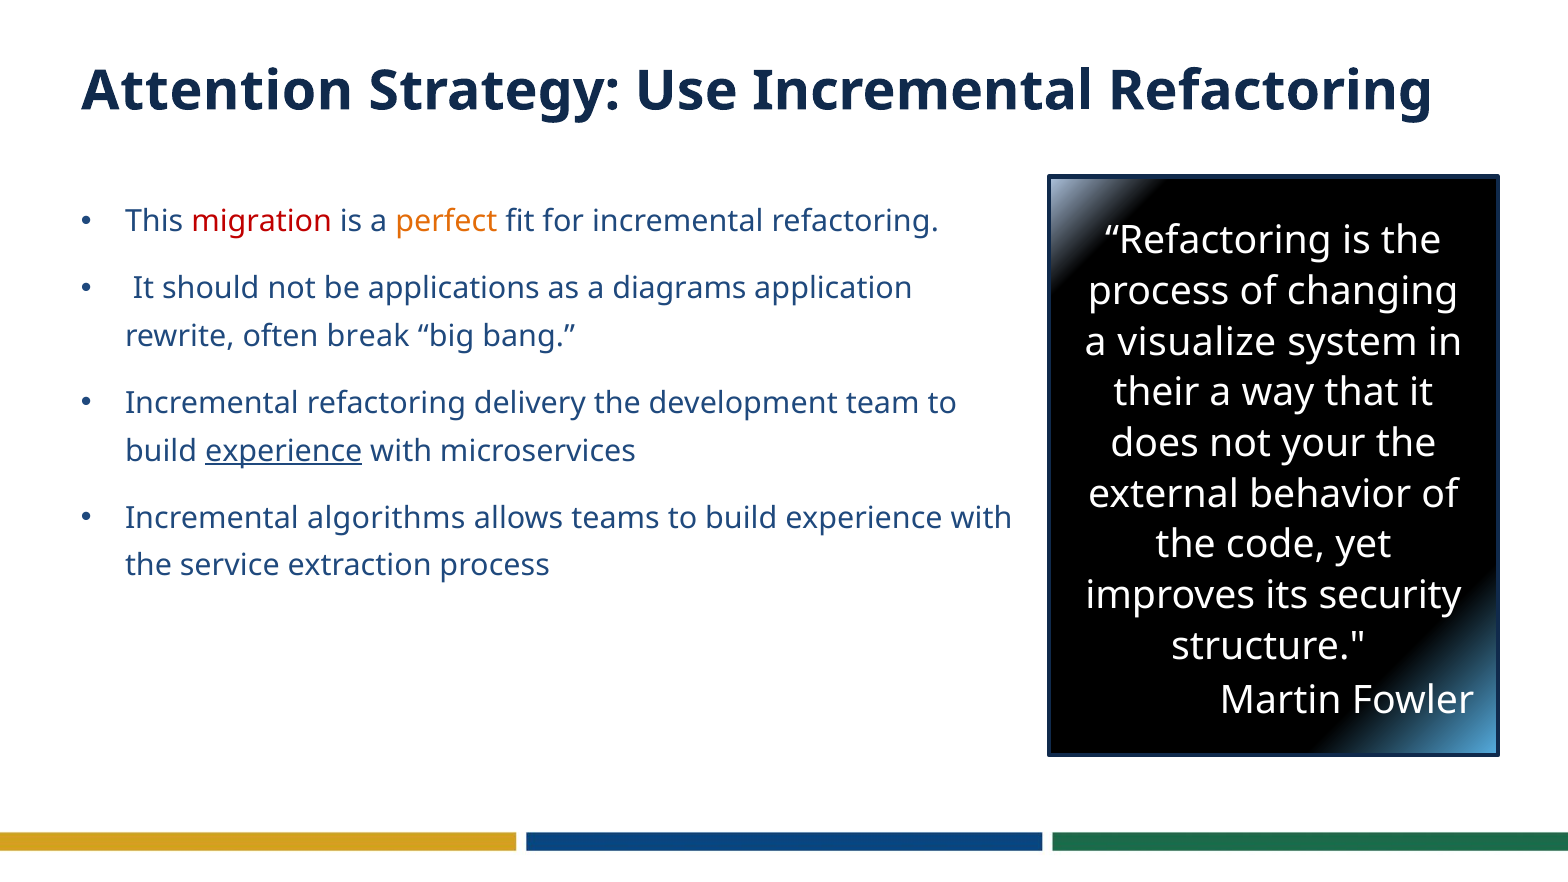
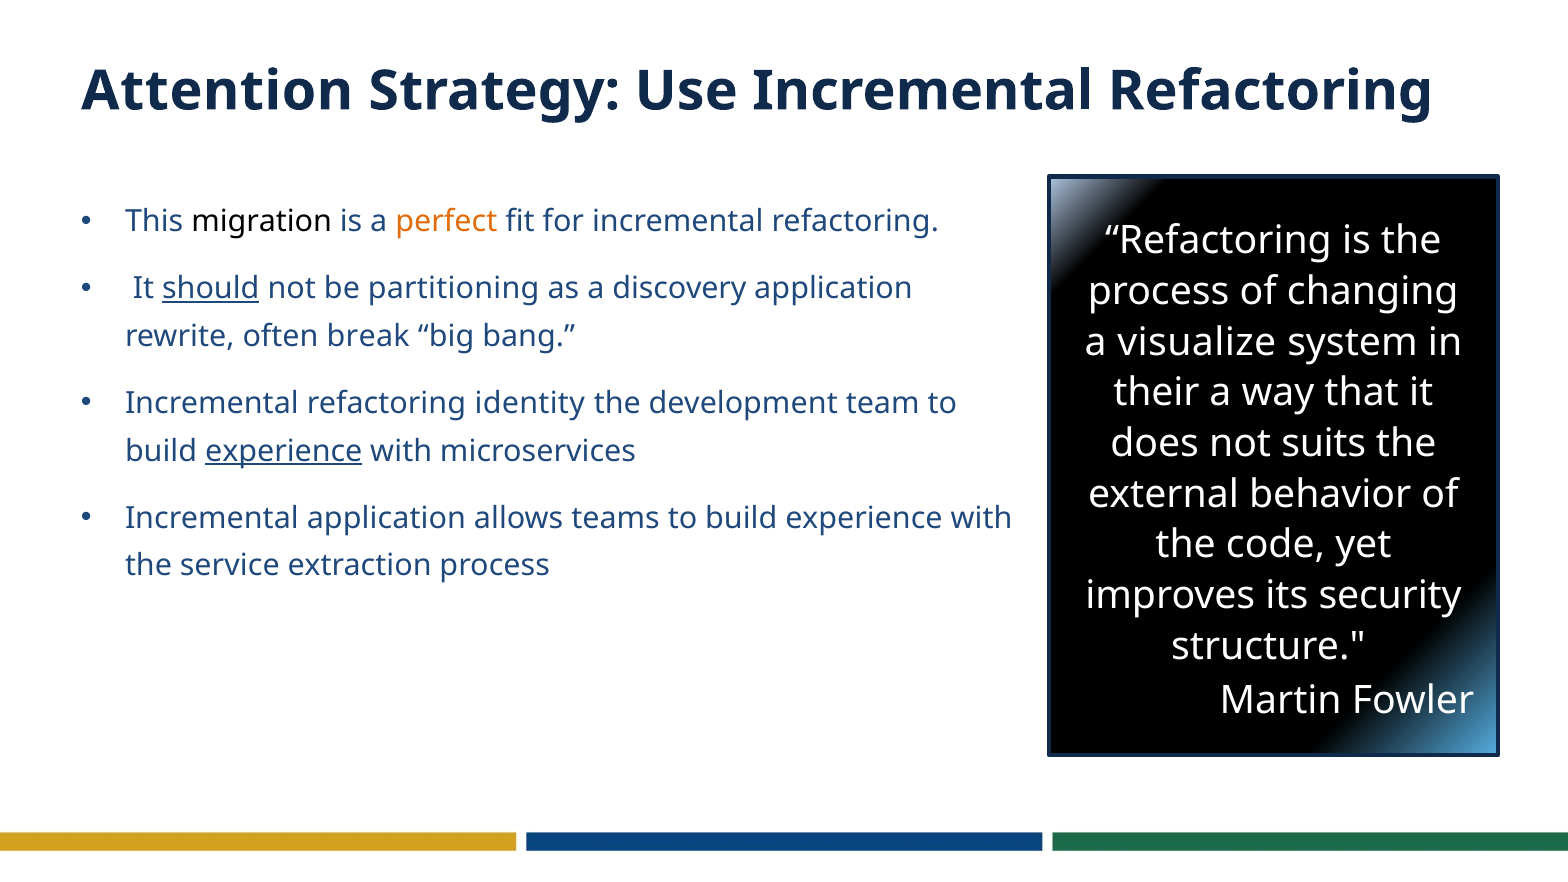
migration colour: red -> black
should underline: none -> present
applications: applications -> partitioning
diagrams: diagrams -> discovery
delivery: delivery -> identity
your: your -> suits
Incremental algorithms: algorithms -> application
